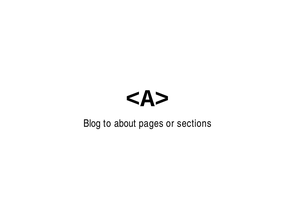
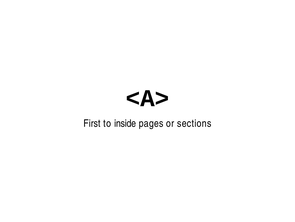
Blog: Blog -> First
about: about -> inside
